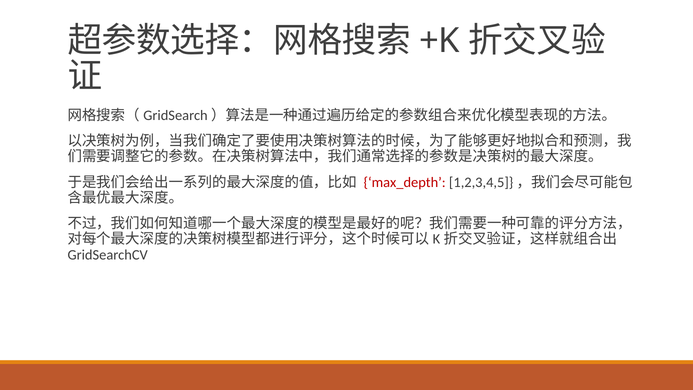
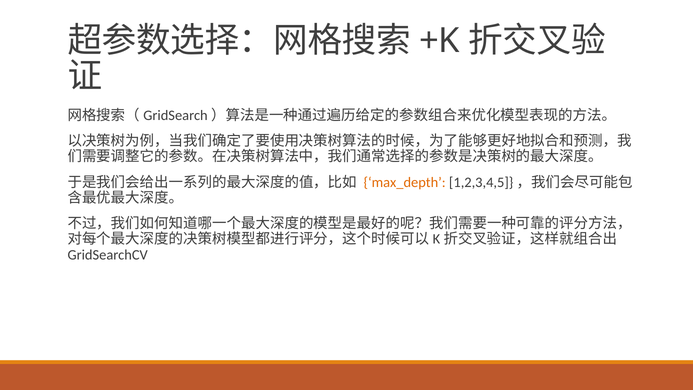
max_depth colour: red -> orange
